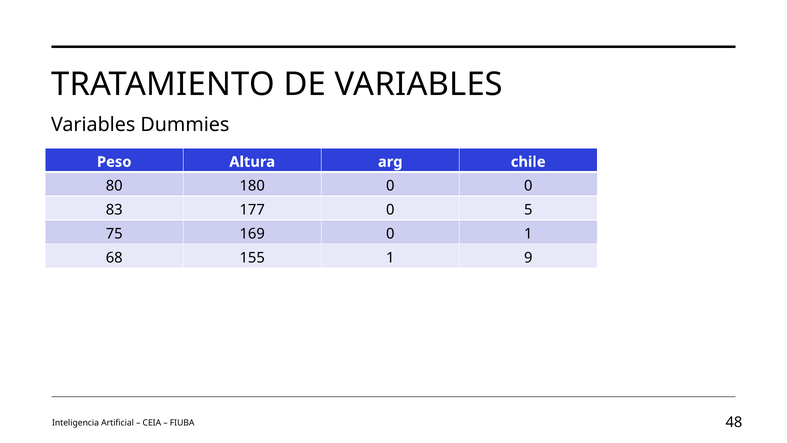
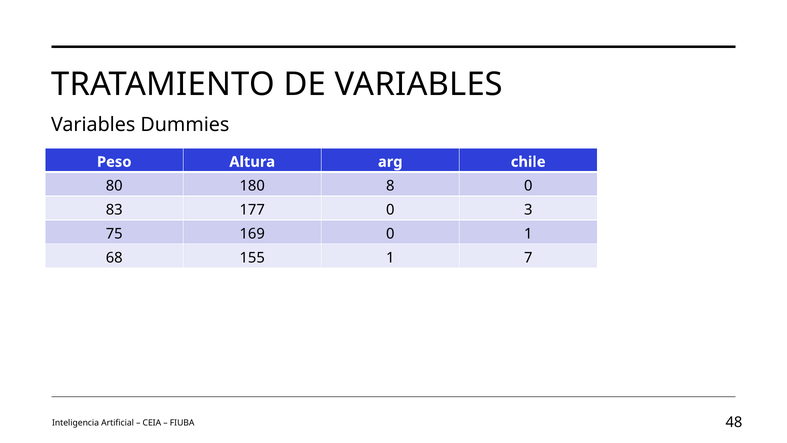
180 0: 0 -> 8
5: 5 -> 3
9: 9 -> 7
